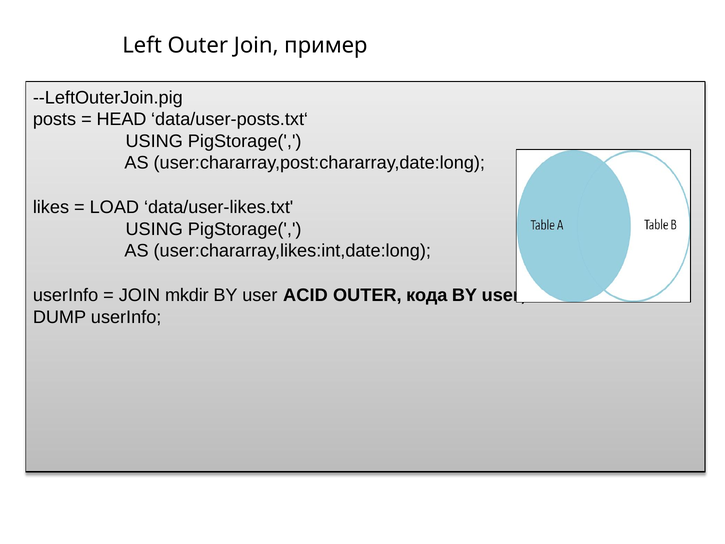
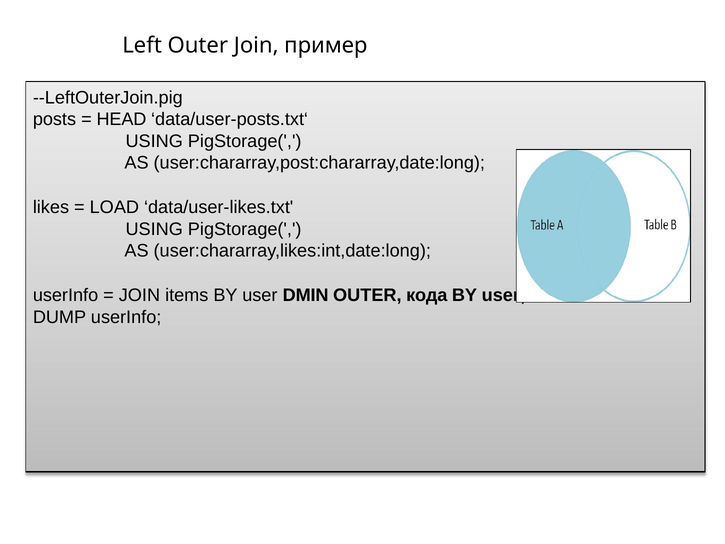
mkdir: mkdir -> items
ACID: ACID -> DMIN
